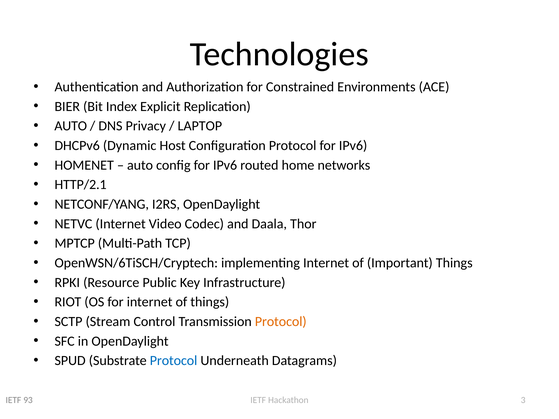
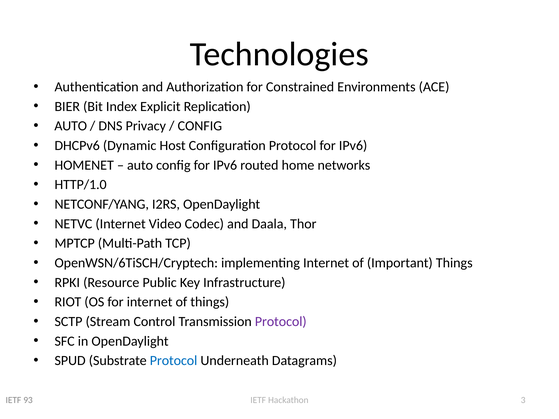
LAPTOP at (200, 126): LAPTOP -> CONFIG
HTTP/2.1: HTTP/2.1 -> HTTP/1.0
Protocol at (281, 322) colour: orange -> purple
